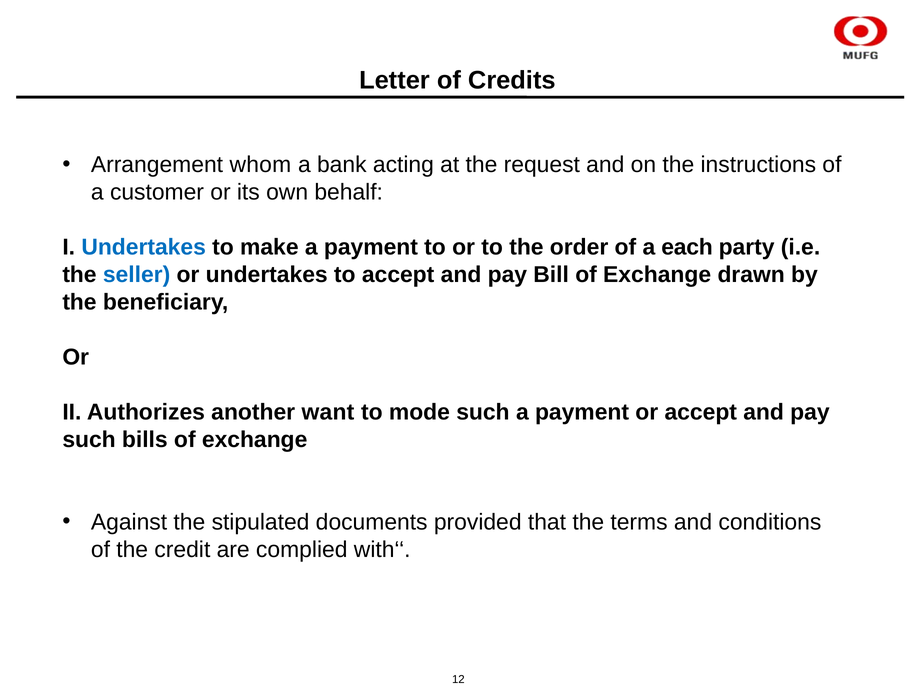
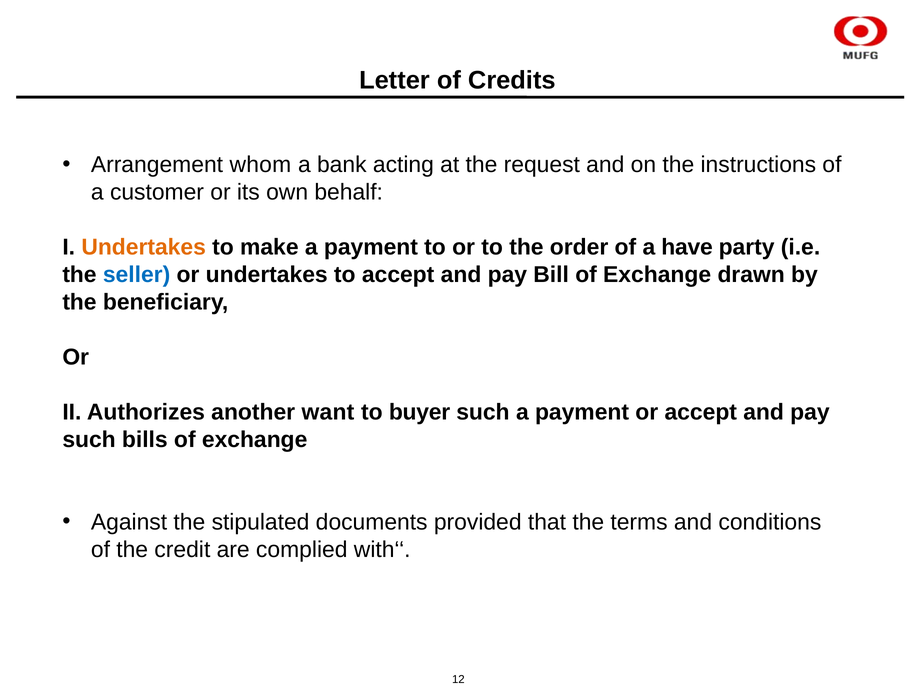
Undertakes at (144, 247) colour: blue -> orange
each: each -> have
mode: mode -> buyer
